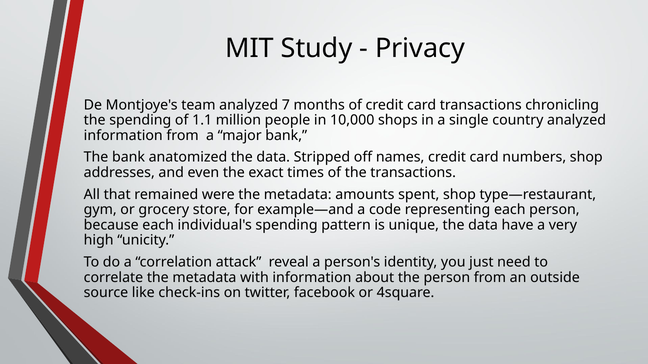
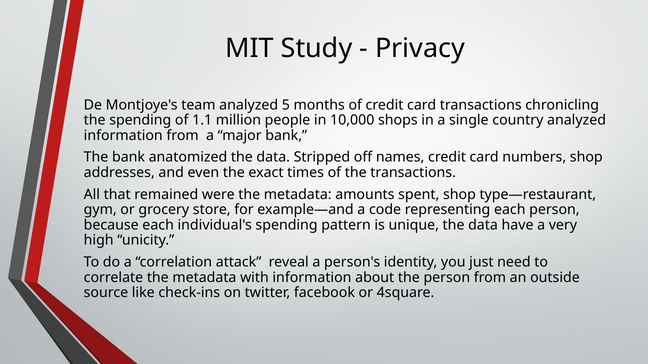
7: 7 -> 5
